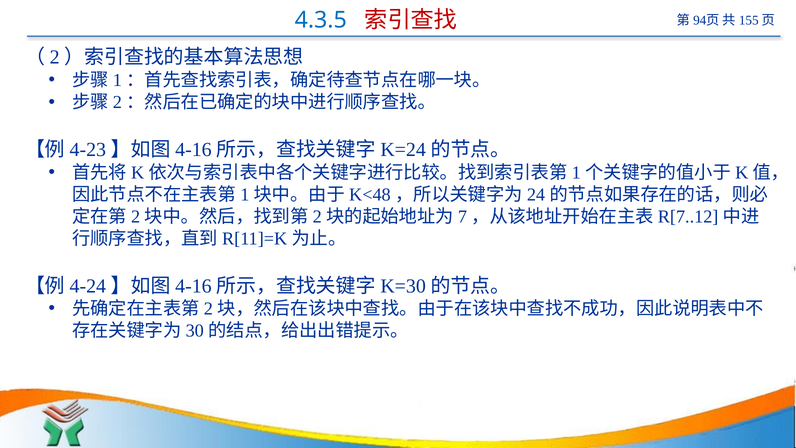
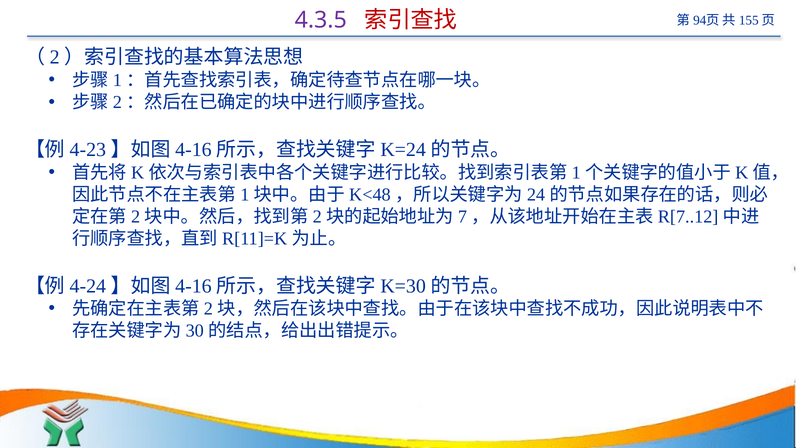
4.3.5 colour: blue -> purple
